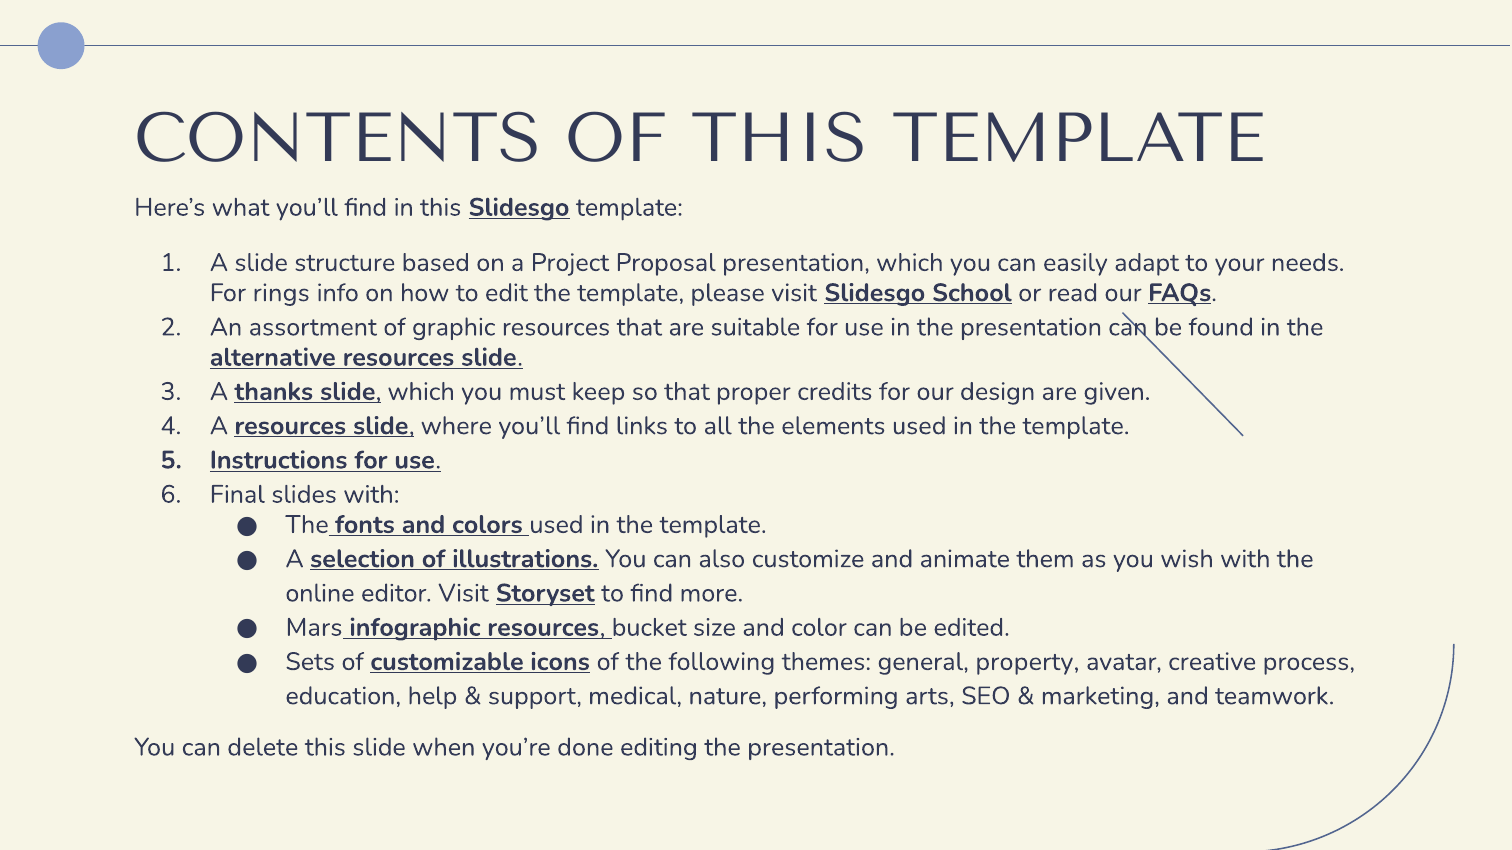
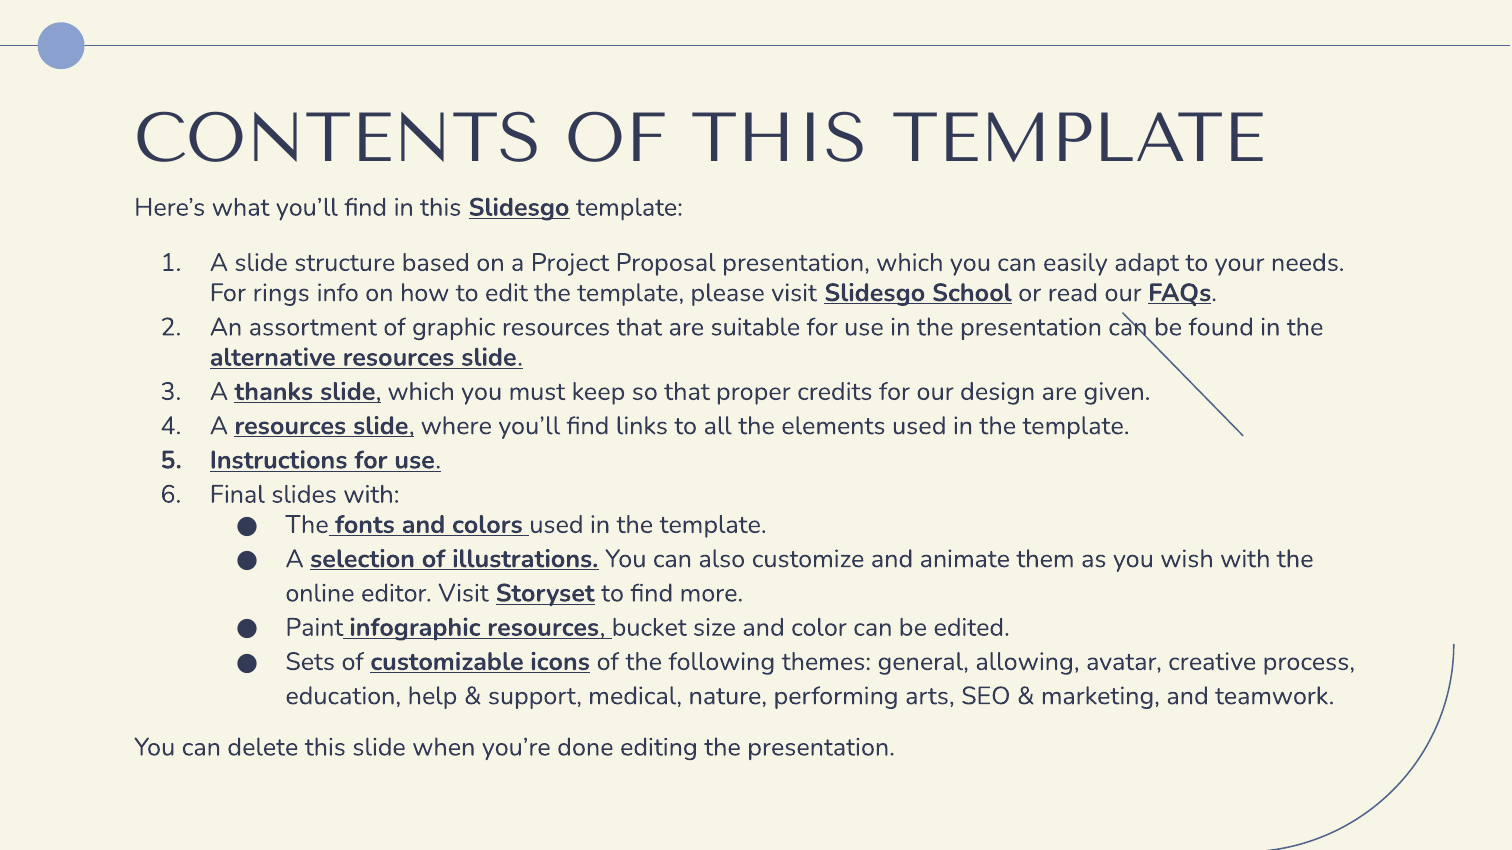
Mars: Mars -> Paint
property: property -> allowing
